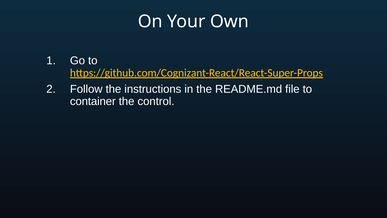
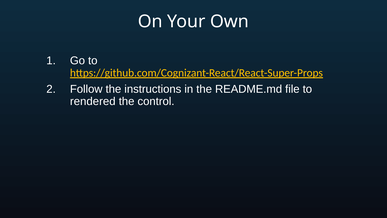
container: container -> rendered
